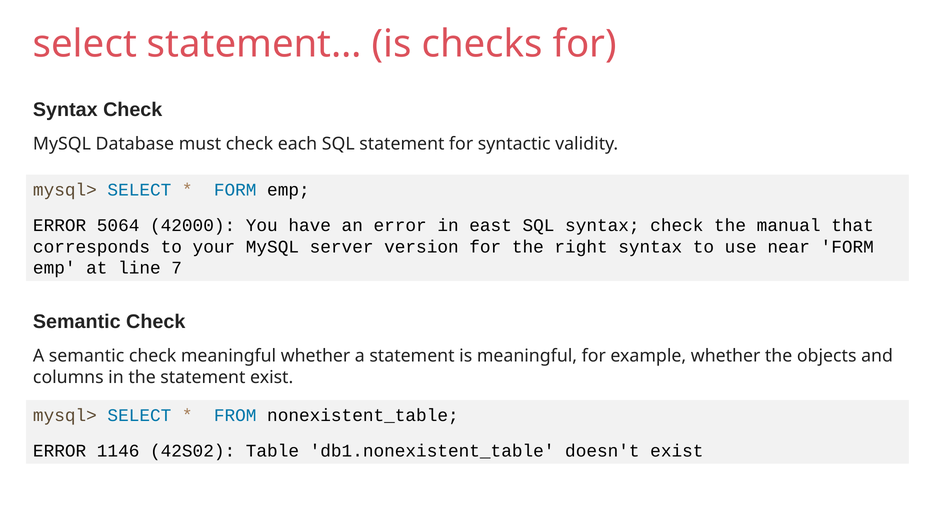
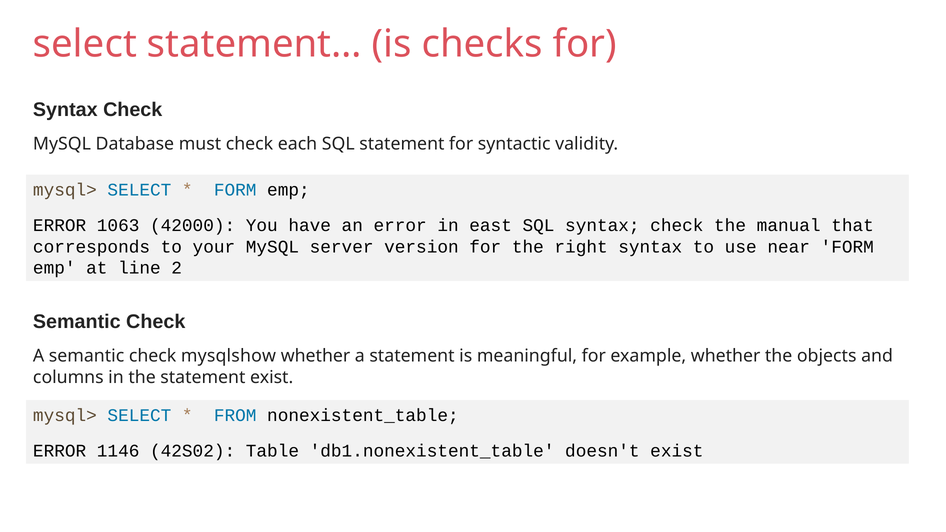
5064: 5064 -> 1063
7: 7 -> 2
check meaningful: meaningful -> mysqlshow
